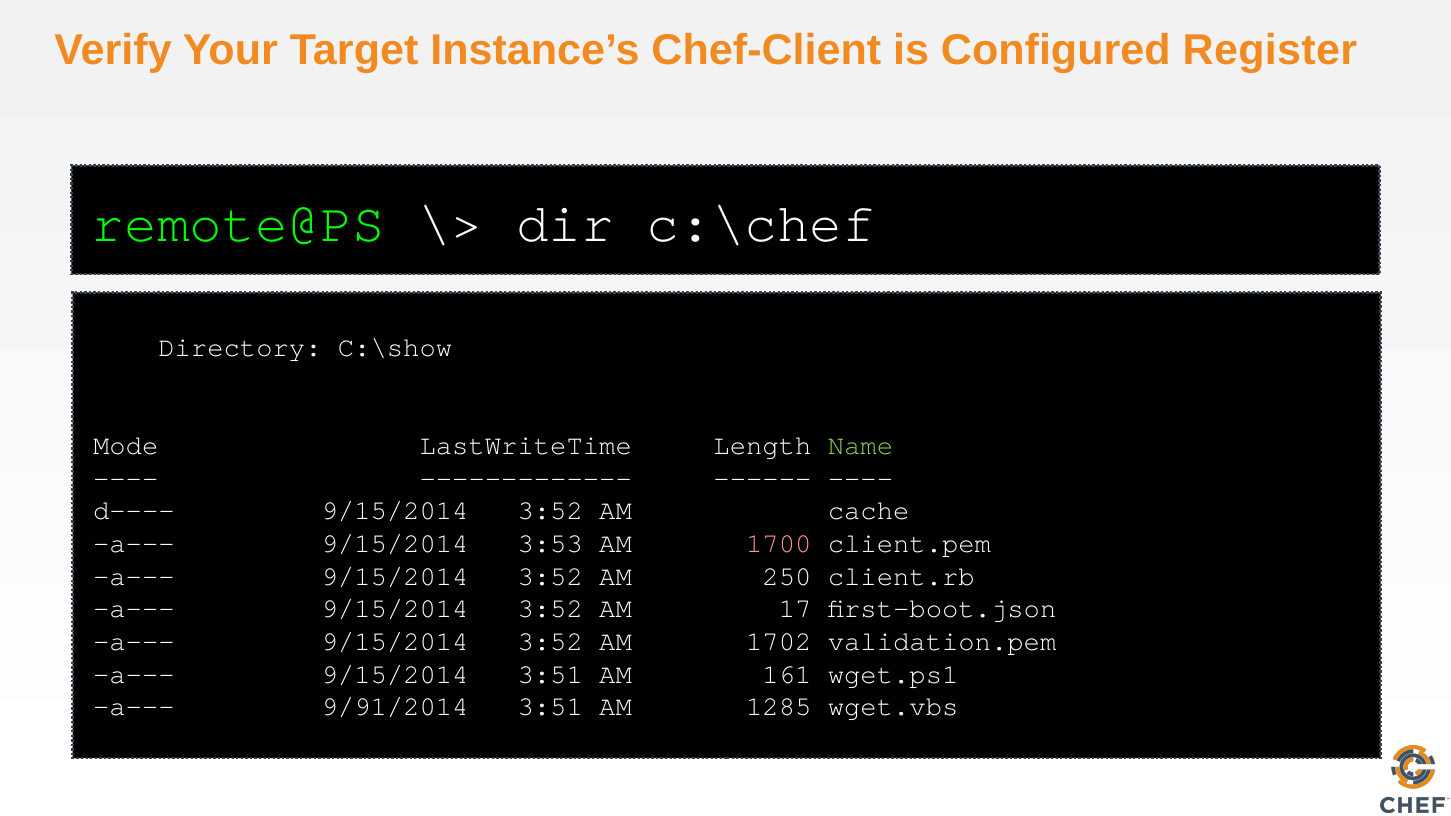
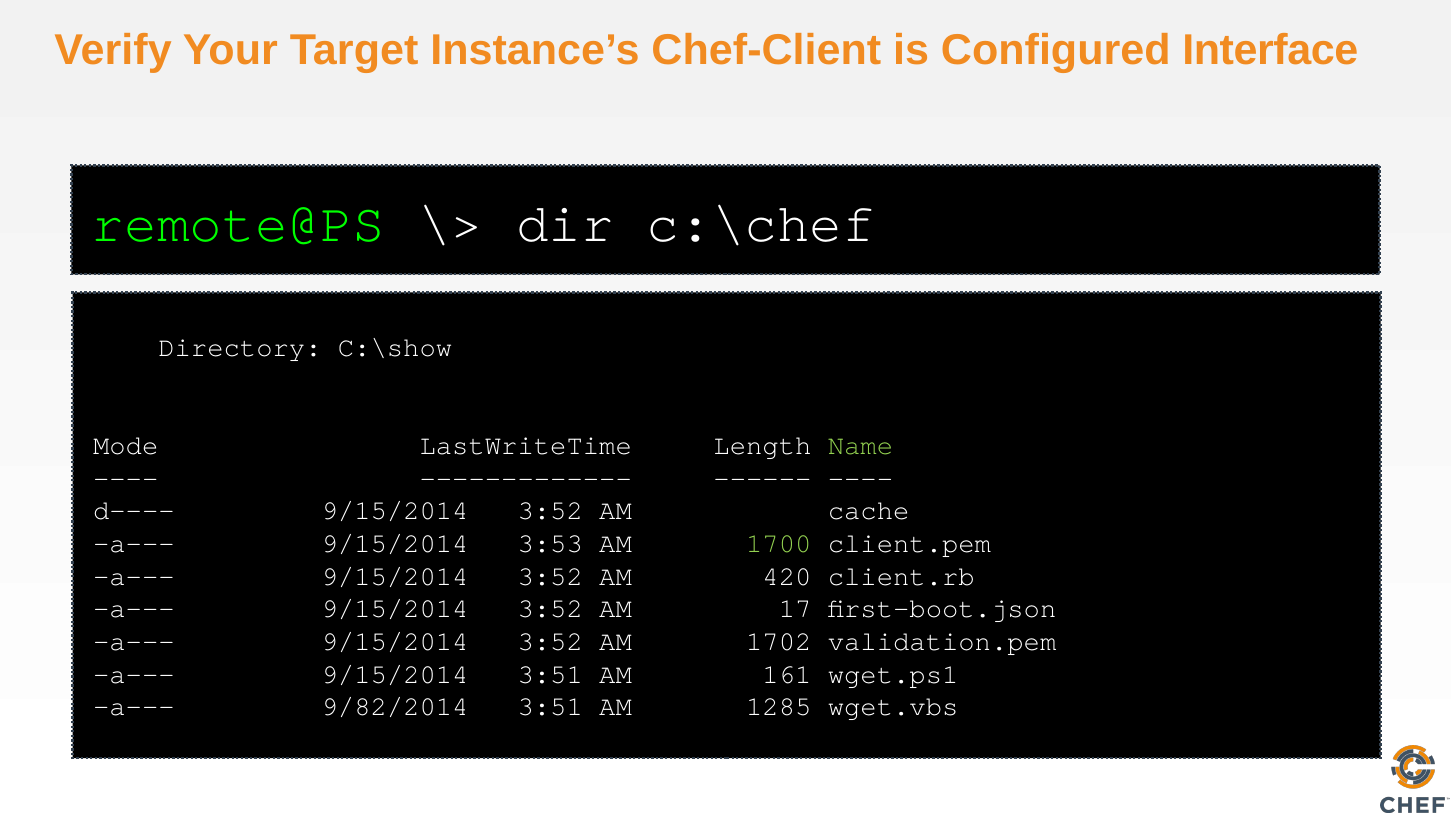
Register: Register -> Interface
1700 colour: pink -> light green
250: 250 -> 420
9/91/2014: 9/91/2014 -> 9/82/2014
